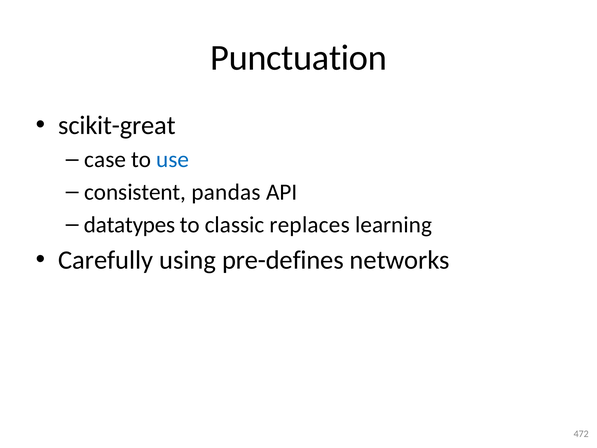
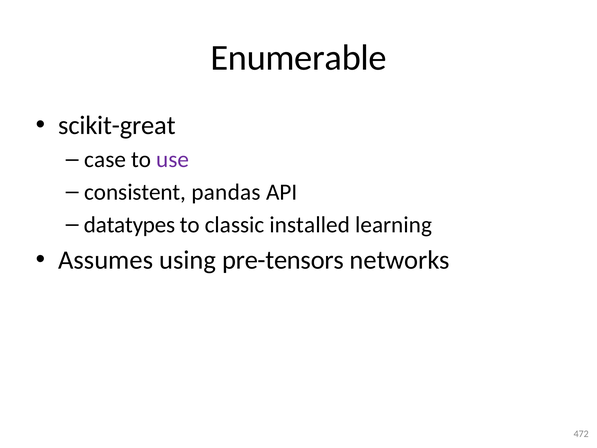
Punctuation: Punctuation -> Enumerable
use colour: blue -> purple
replaces: replaces -> installed
Carefully: Carefully -> Assumes
pre-defines: pre-defines -> pre-tensors
